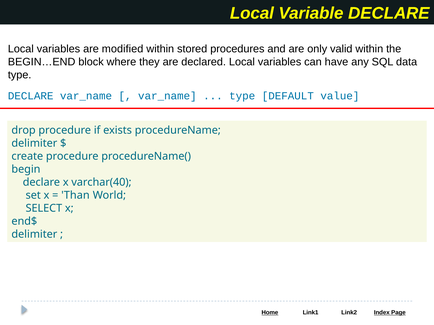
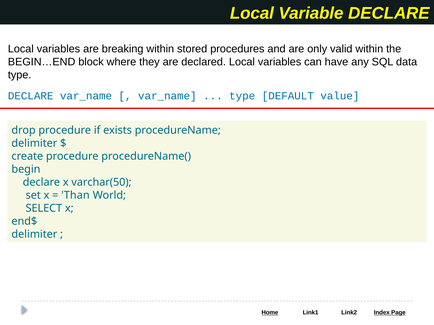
modified: modified -> breaking
varchar(40: varchar(40 -> varchar(50
